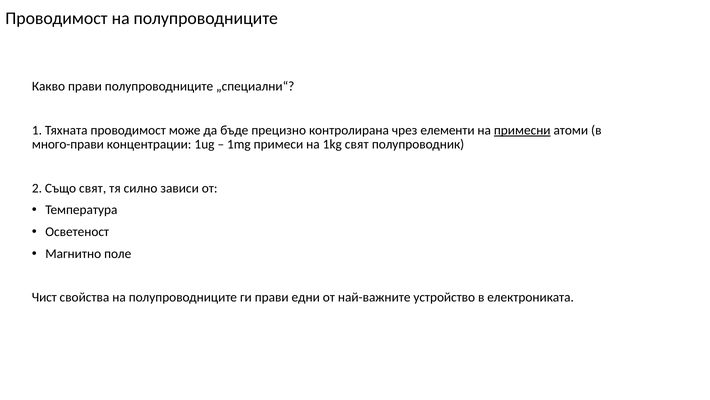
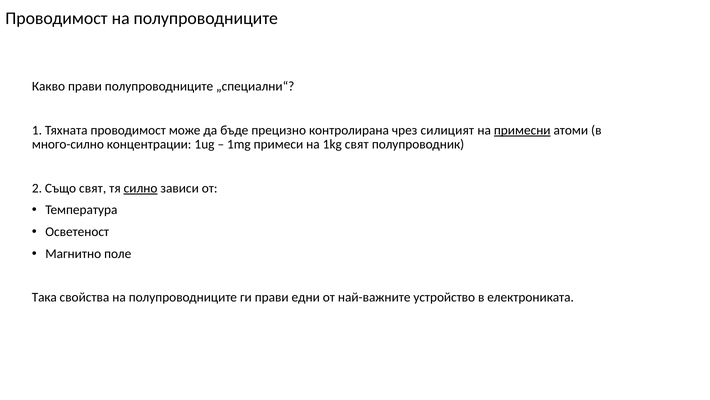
елементи: елементи -> силицият
много-прави: много-прави -> много-силно
силно underline: none -> present
Чист: Чист -> Така
